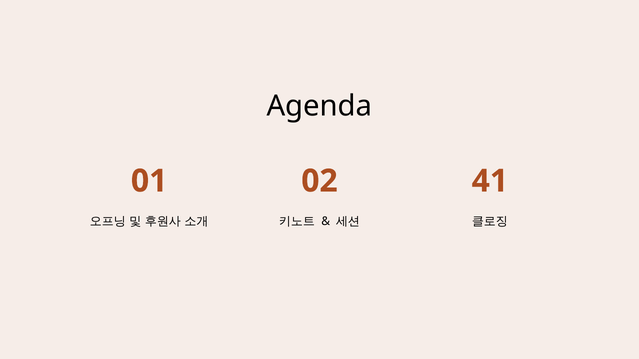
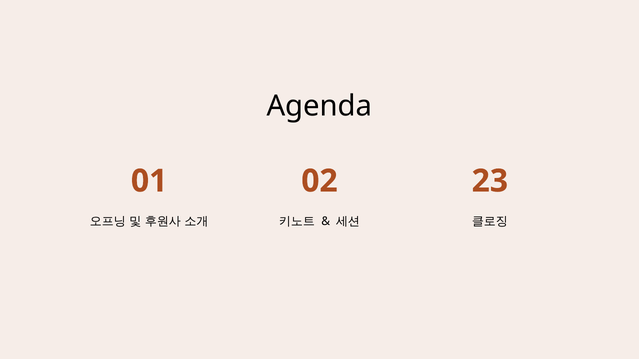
41: 41 -> 23
